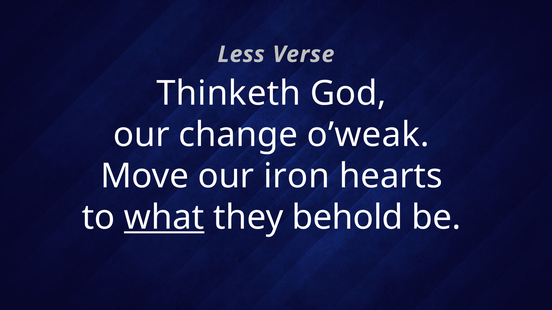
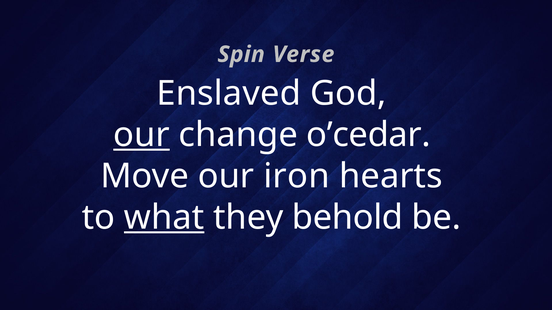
Less: Less -> Spin
Thinketh: Thinketh -> Enslaved
our at (141, 135) underline: none -> present
o’weak: o’weak -> o’cedar
